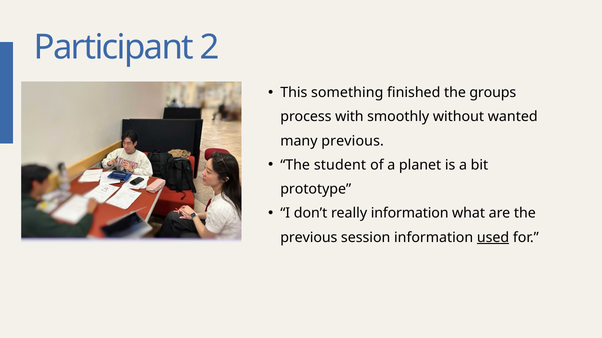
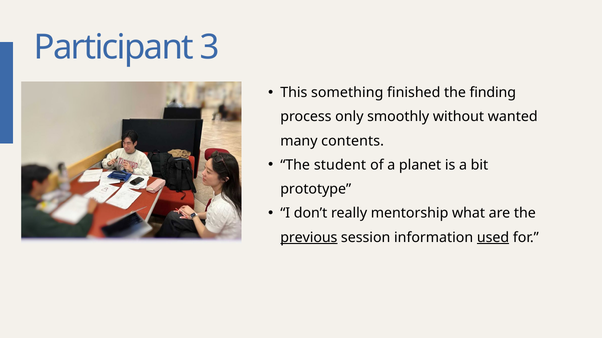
2: 2 -> 3
groups: groups -> finding
with: with -> only
many previous: previous -> contents
really information: information -> mentorship
previous at (309, 238) underline: none -> present
